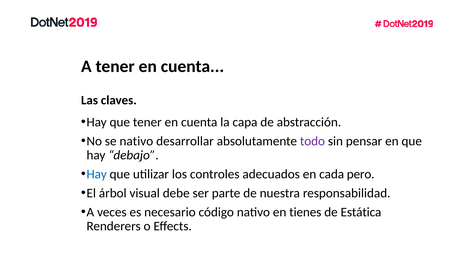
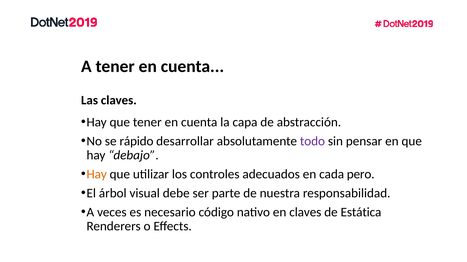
se nativo: nativo -> rápido
Hay at (97, 175) colour: blue -> orange
en tienes: tienes -> claves
